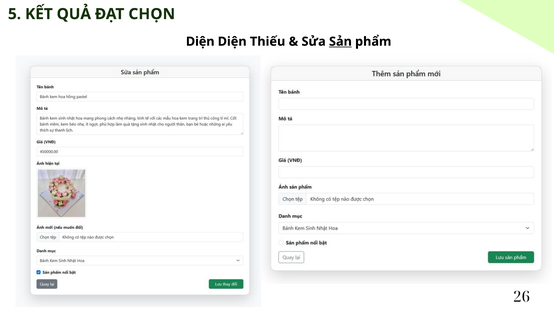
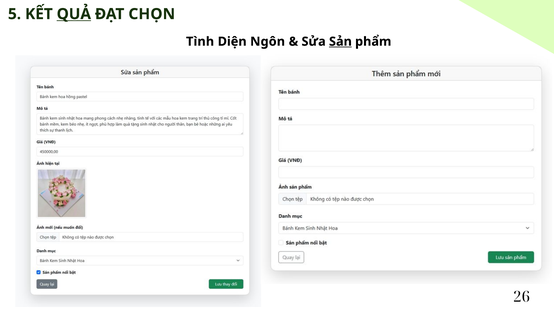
QUẢ underline: none -> present
Diện at (200, 42): Diện -> Tình
Thiếu: Thiếu -> Ngôn
